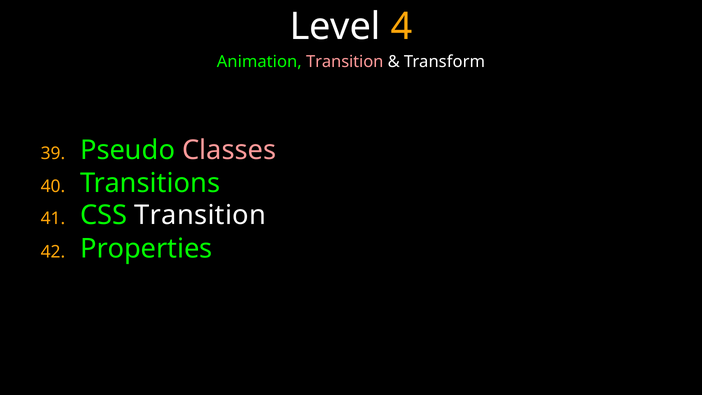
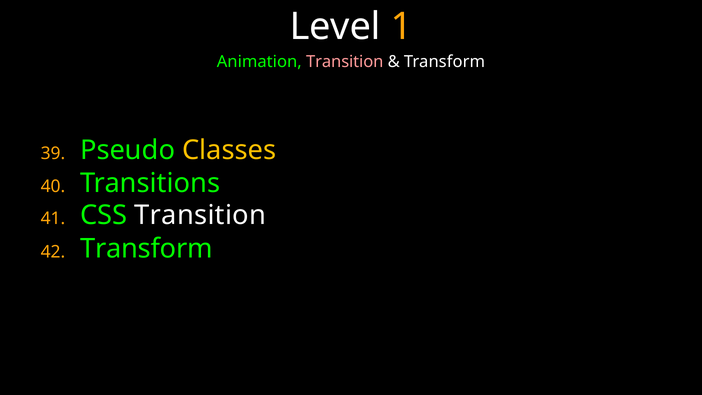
4: 4 -> 1
Classes colour: pink -> yellow
Properties at (146, 249): Properties -> Transform
